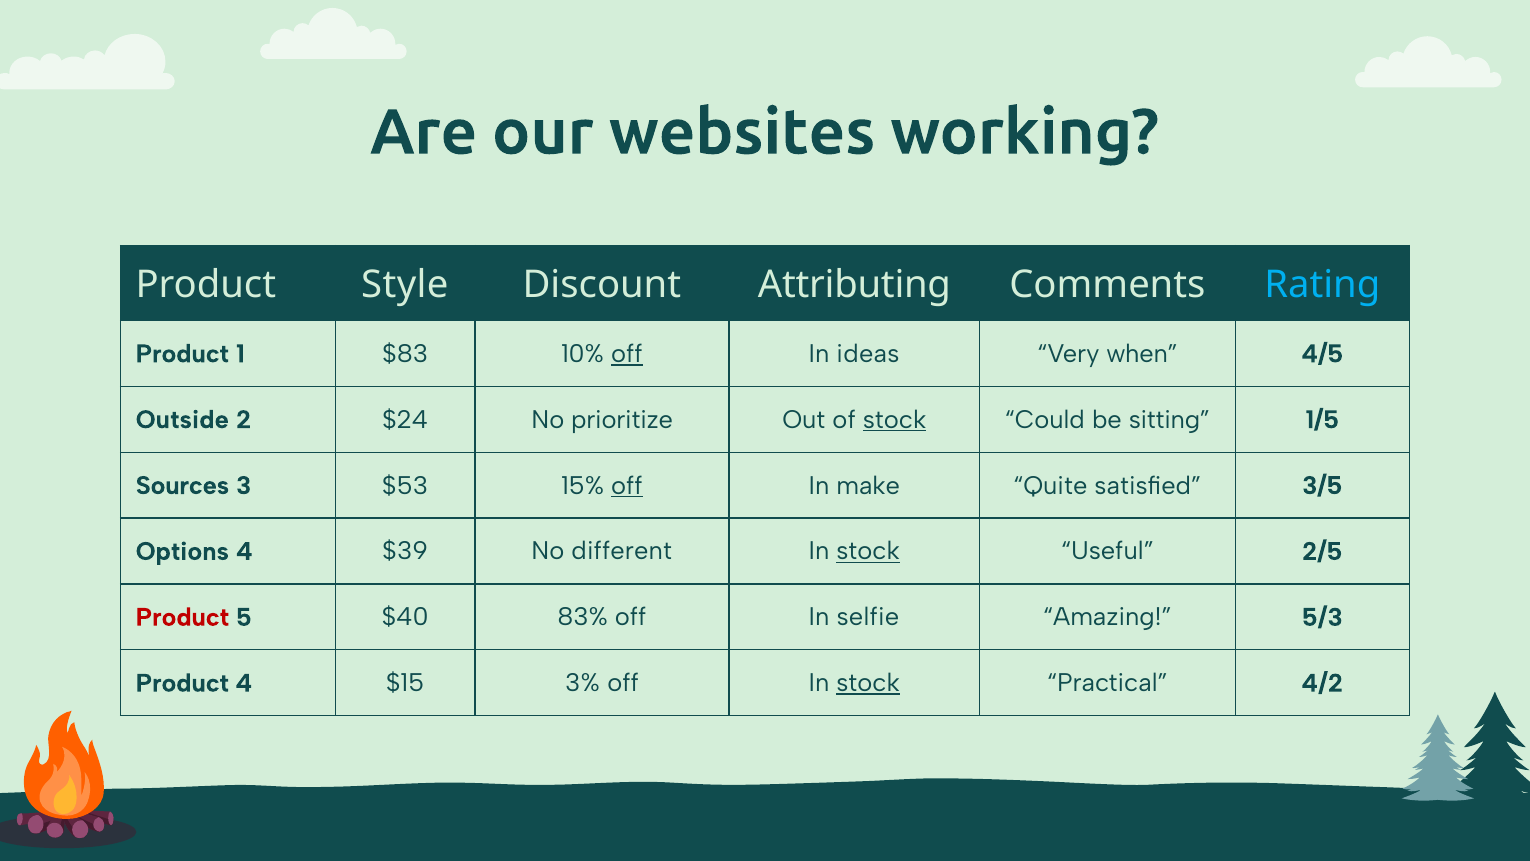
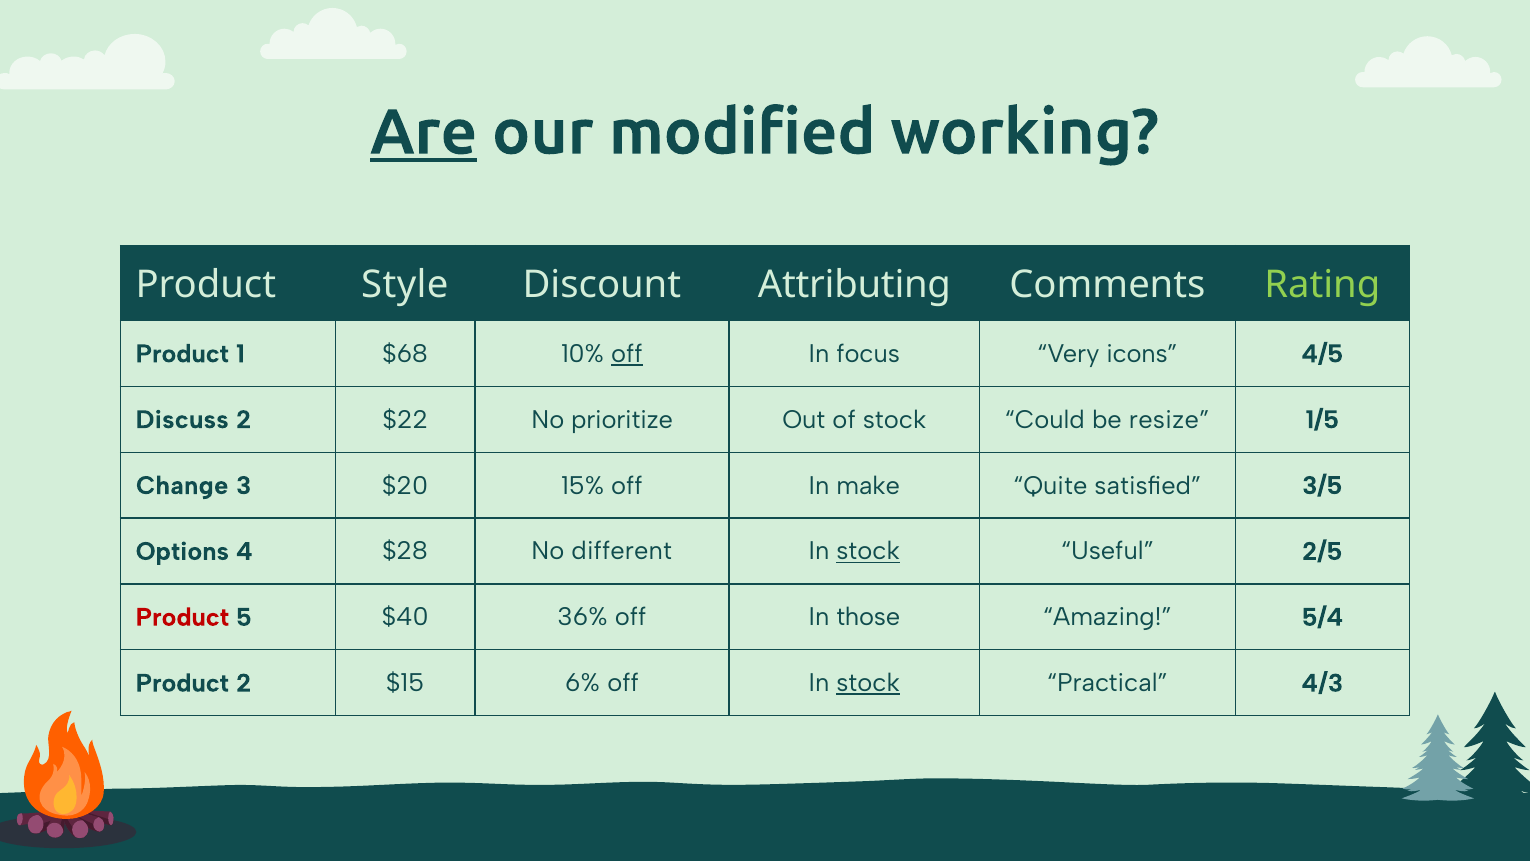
Are underline: none -> present
websites: websites -> modified
Rating colour: light blue -> light green
$83: $83 -> $68
ideas: ideas -> focus
when: when -> icons
Outside: Outside -> Discuss
$24: $24 -> $22
stock at (895, 420) underline: present -> none
sitting: sitting -> resize
Sources: Sources -> Change
$53: $53 -> $20
off at (627, 485) underline: present -> none
$39: $39 -> $28
83%: 83% -> 36%
selfie: selfie -> those
5/3: 5/3 -> 5/4
Product 4: 4 -> 2
3%: 3% -> 6%
4/2: 4/2 -> 4/3
